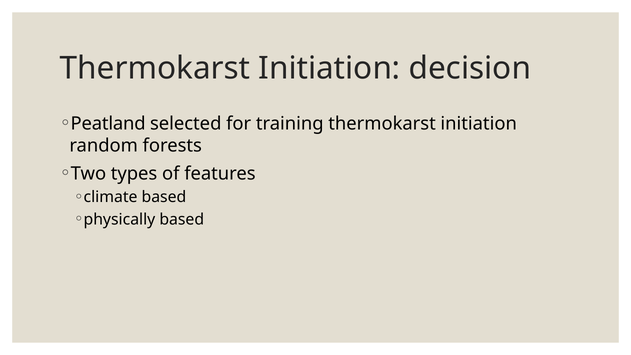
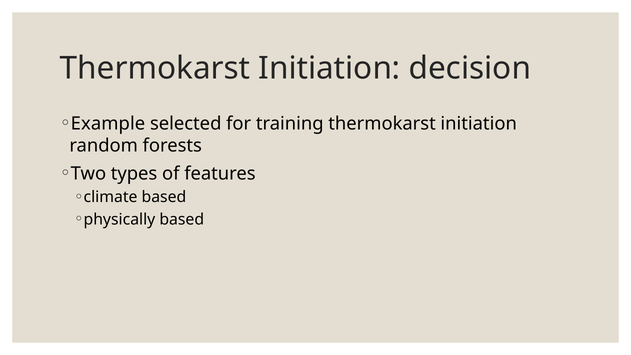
Peatland: Peatland -> Example
